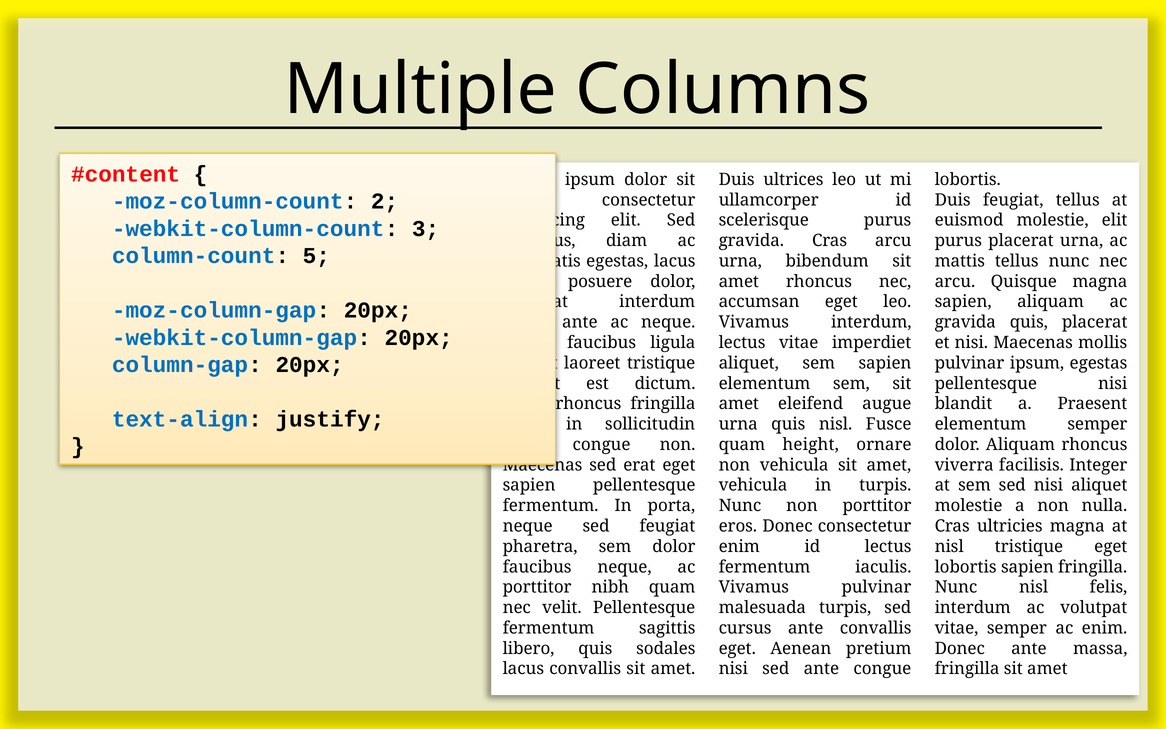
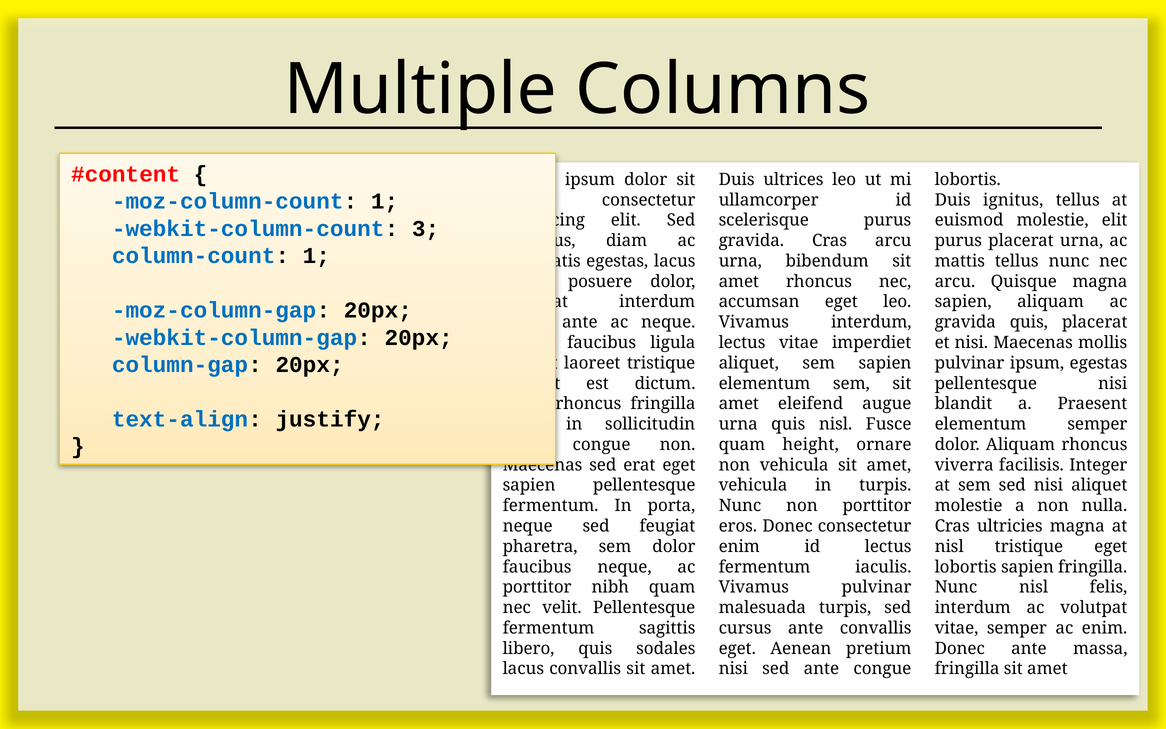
moz-column-count 2: 2 -> 1
Duis feugiat: feugiat -> ignitus
column-count 5: 5 -> 1
